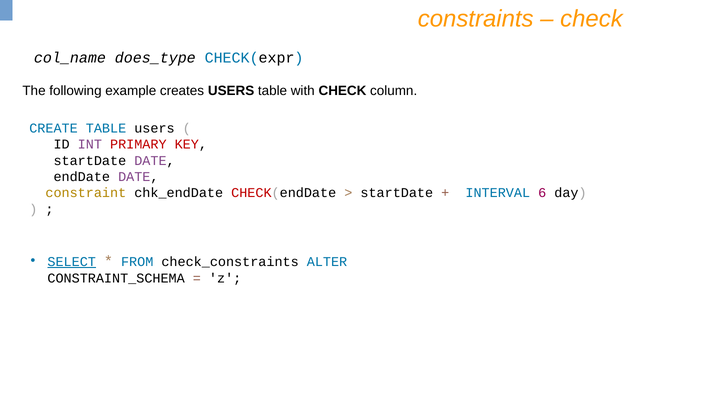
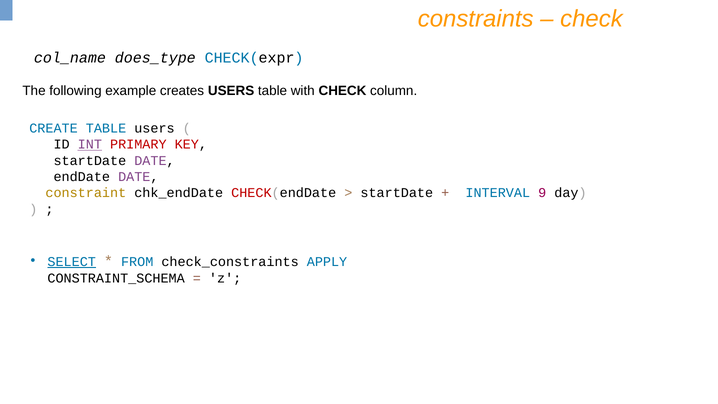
INT underline: none -> present
6: 6 -> 9
ALTER: ALTER -> APPLY
